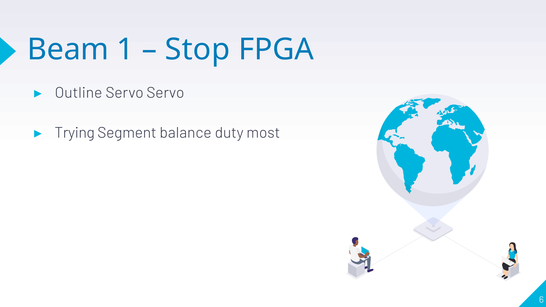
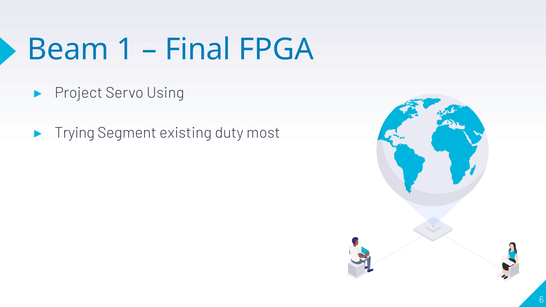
Stop: Stop -> Final
Outline: Outline -> Project
Servo Servo: Servo -> Using
balance: balance -> existing
